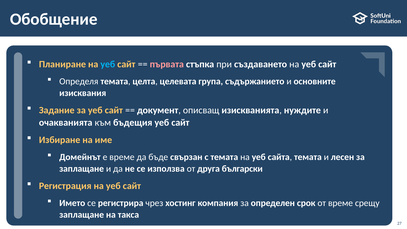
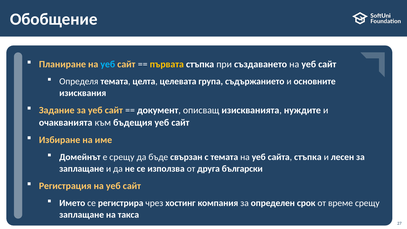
първата colour: pink -> yellow
е време: време -> срещу
сайта темата: темата -> стъпка
